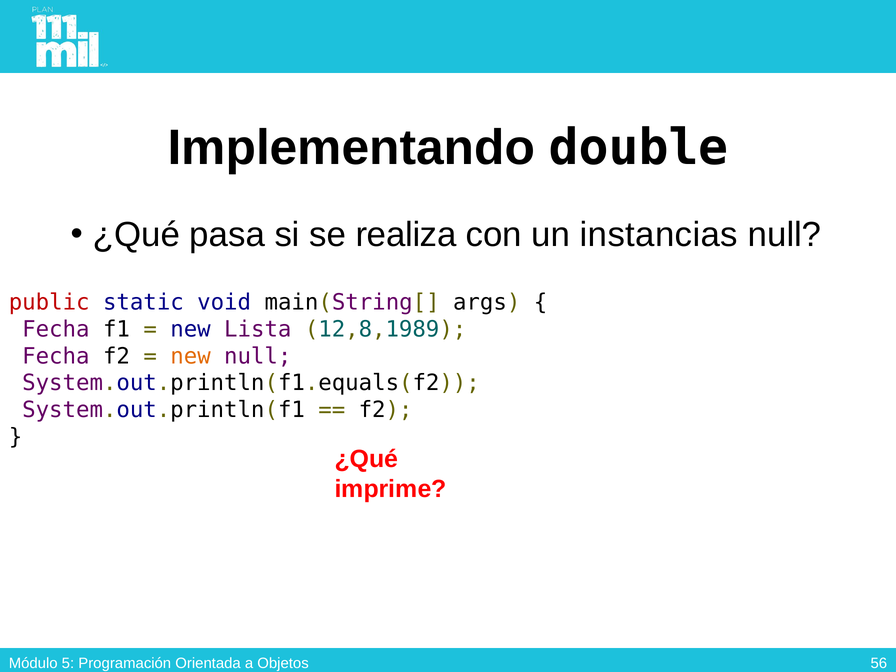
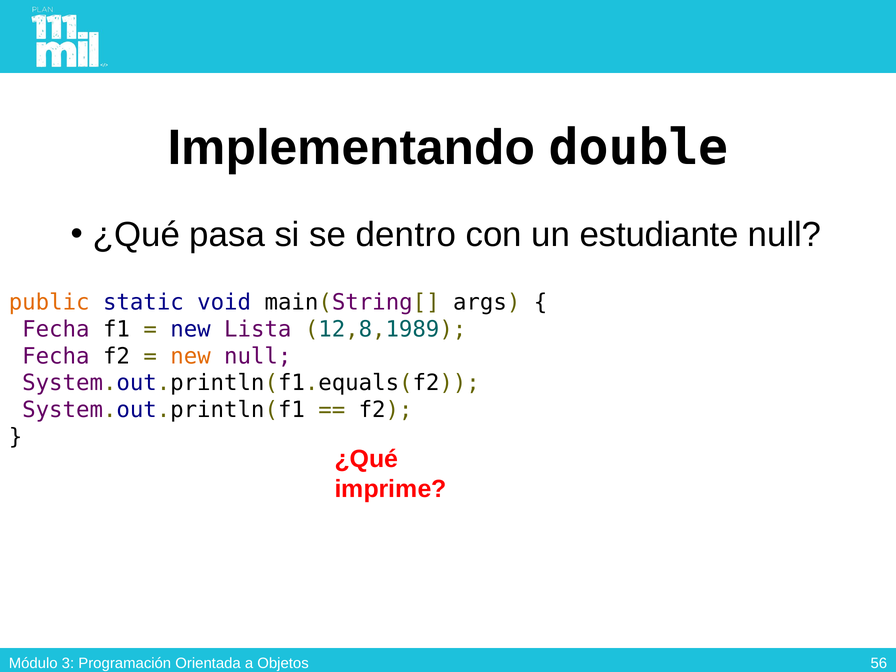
realiza: realiza -> dentro
instancias: instancias -> estudiante
public colour: red -> orange
5: 5 -> 3
